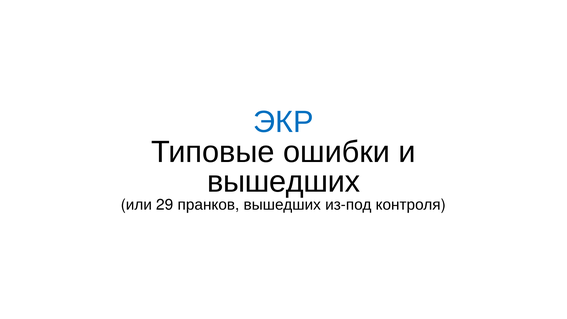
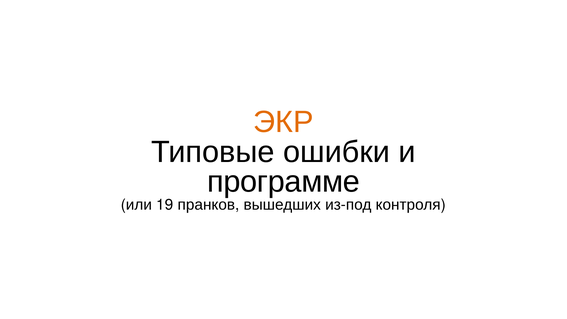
ЭКР colour: blue -> orange
вышедших at (284, 182): вышедших -> программе
29: 29 -> 19
